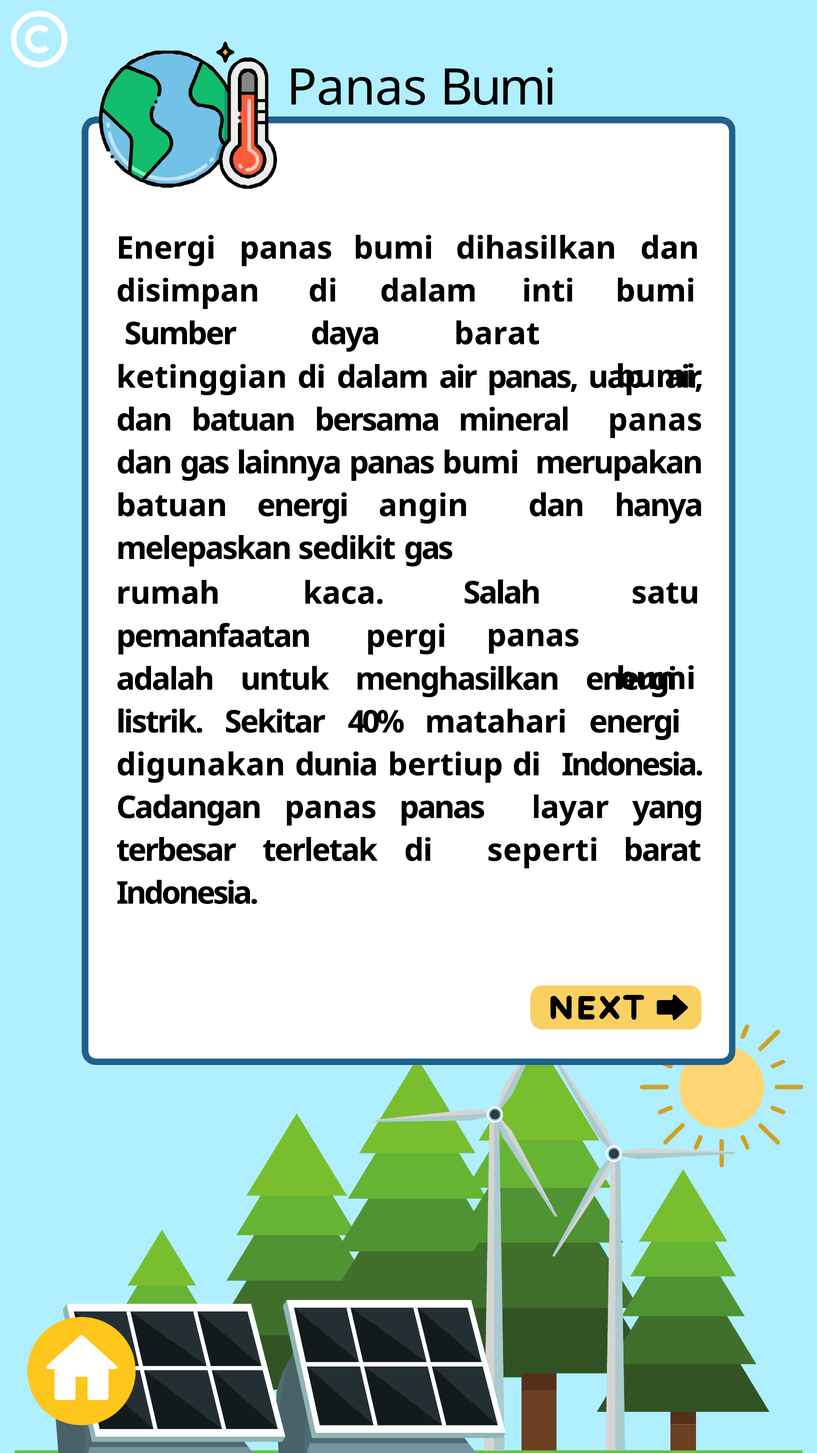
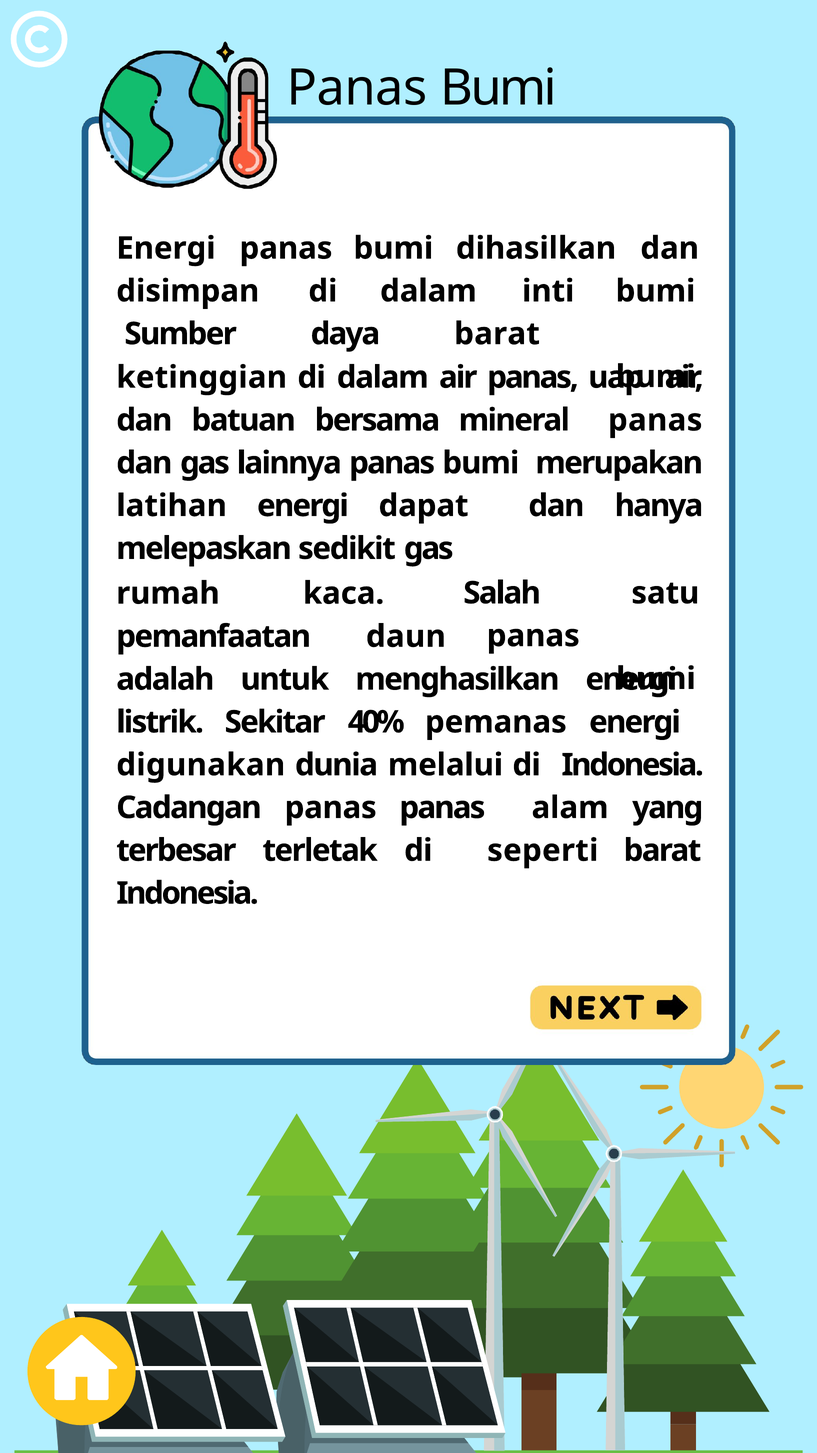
batuan at (172, 506): batuan -> latihan
angin: angin -> dapat
pergi: pergi -> daun
matahari: matahari -> pemanas
bertiup: bertiup -> melalui
layar: layar -> alam
